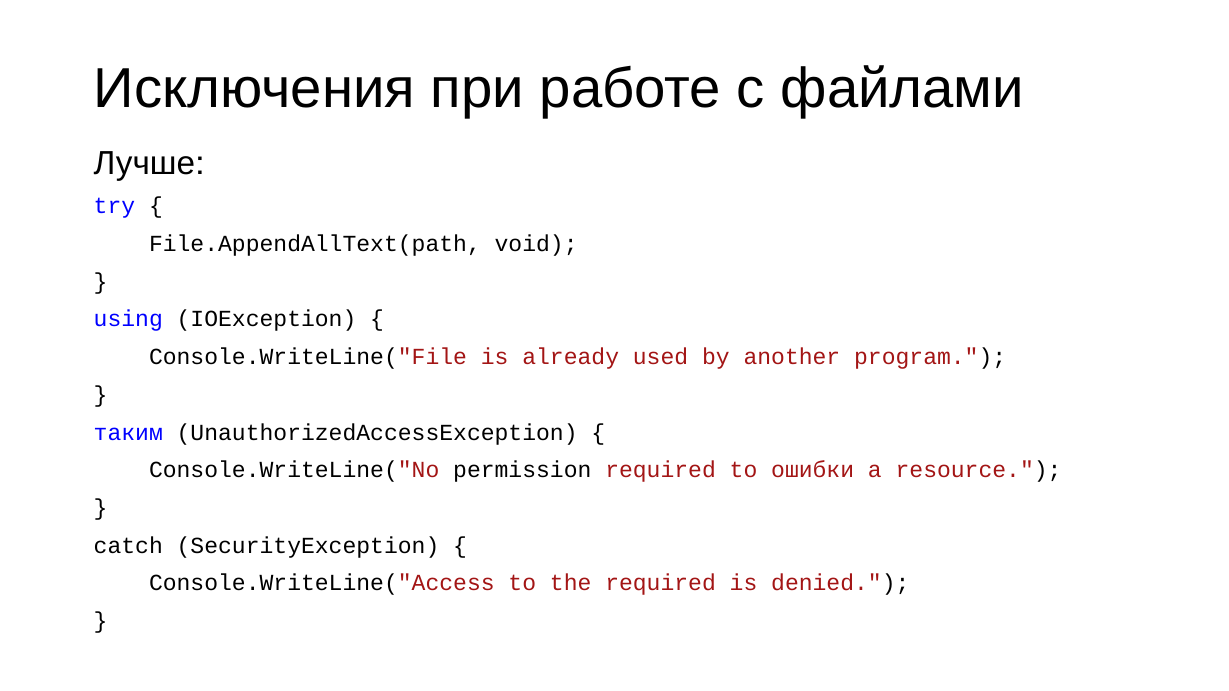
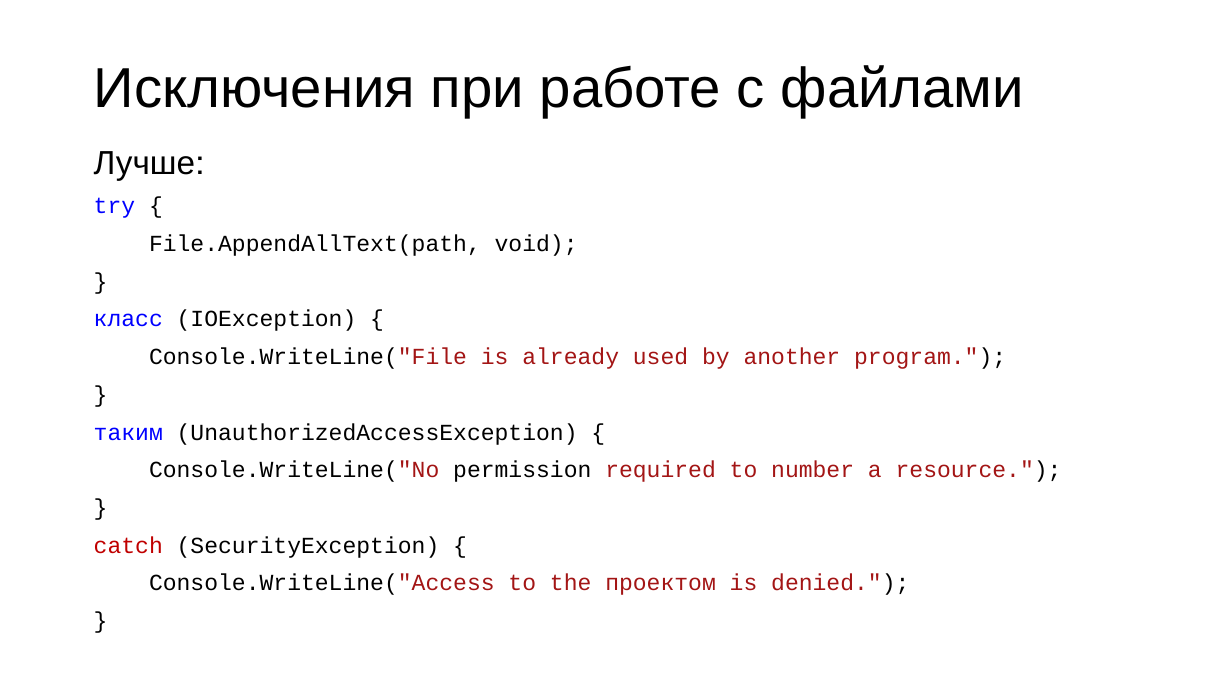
using: using -> класс
ошибки: ошибки -> number
catch colour: black -> red
the required: required -> проектом
